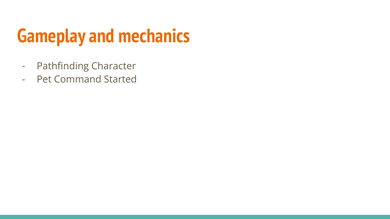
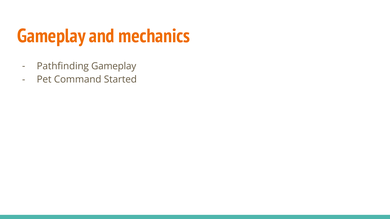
Pathfinding Character: Character -> Gameplay
